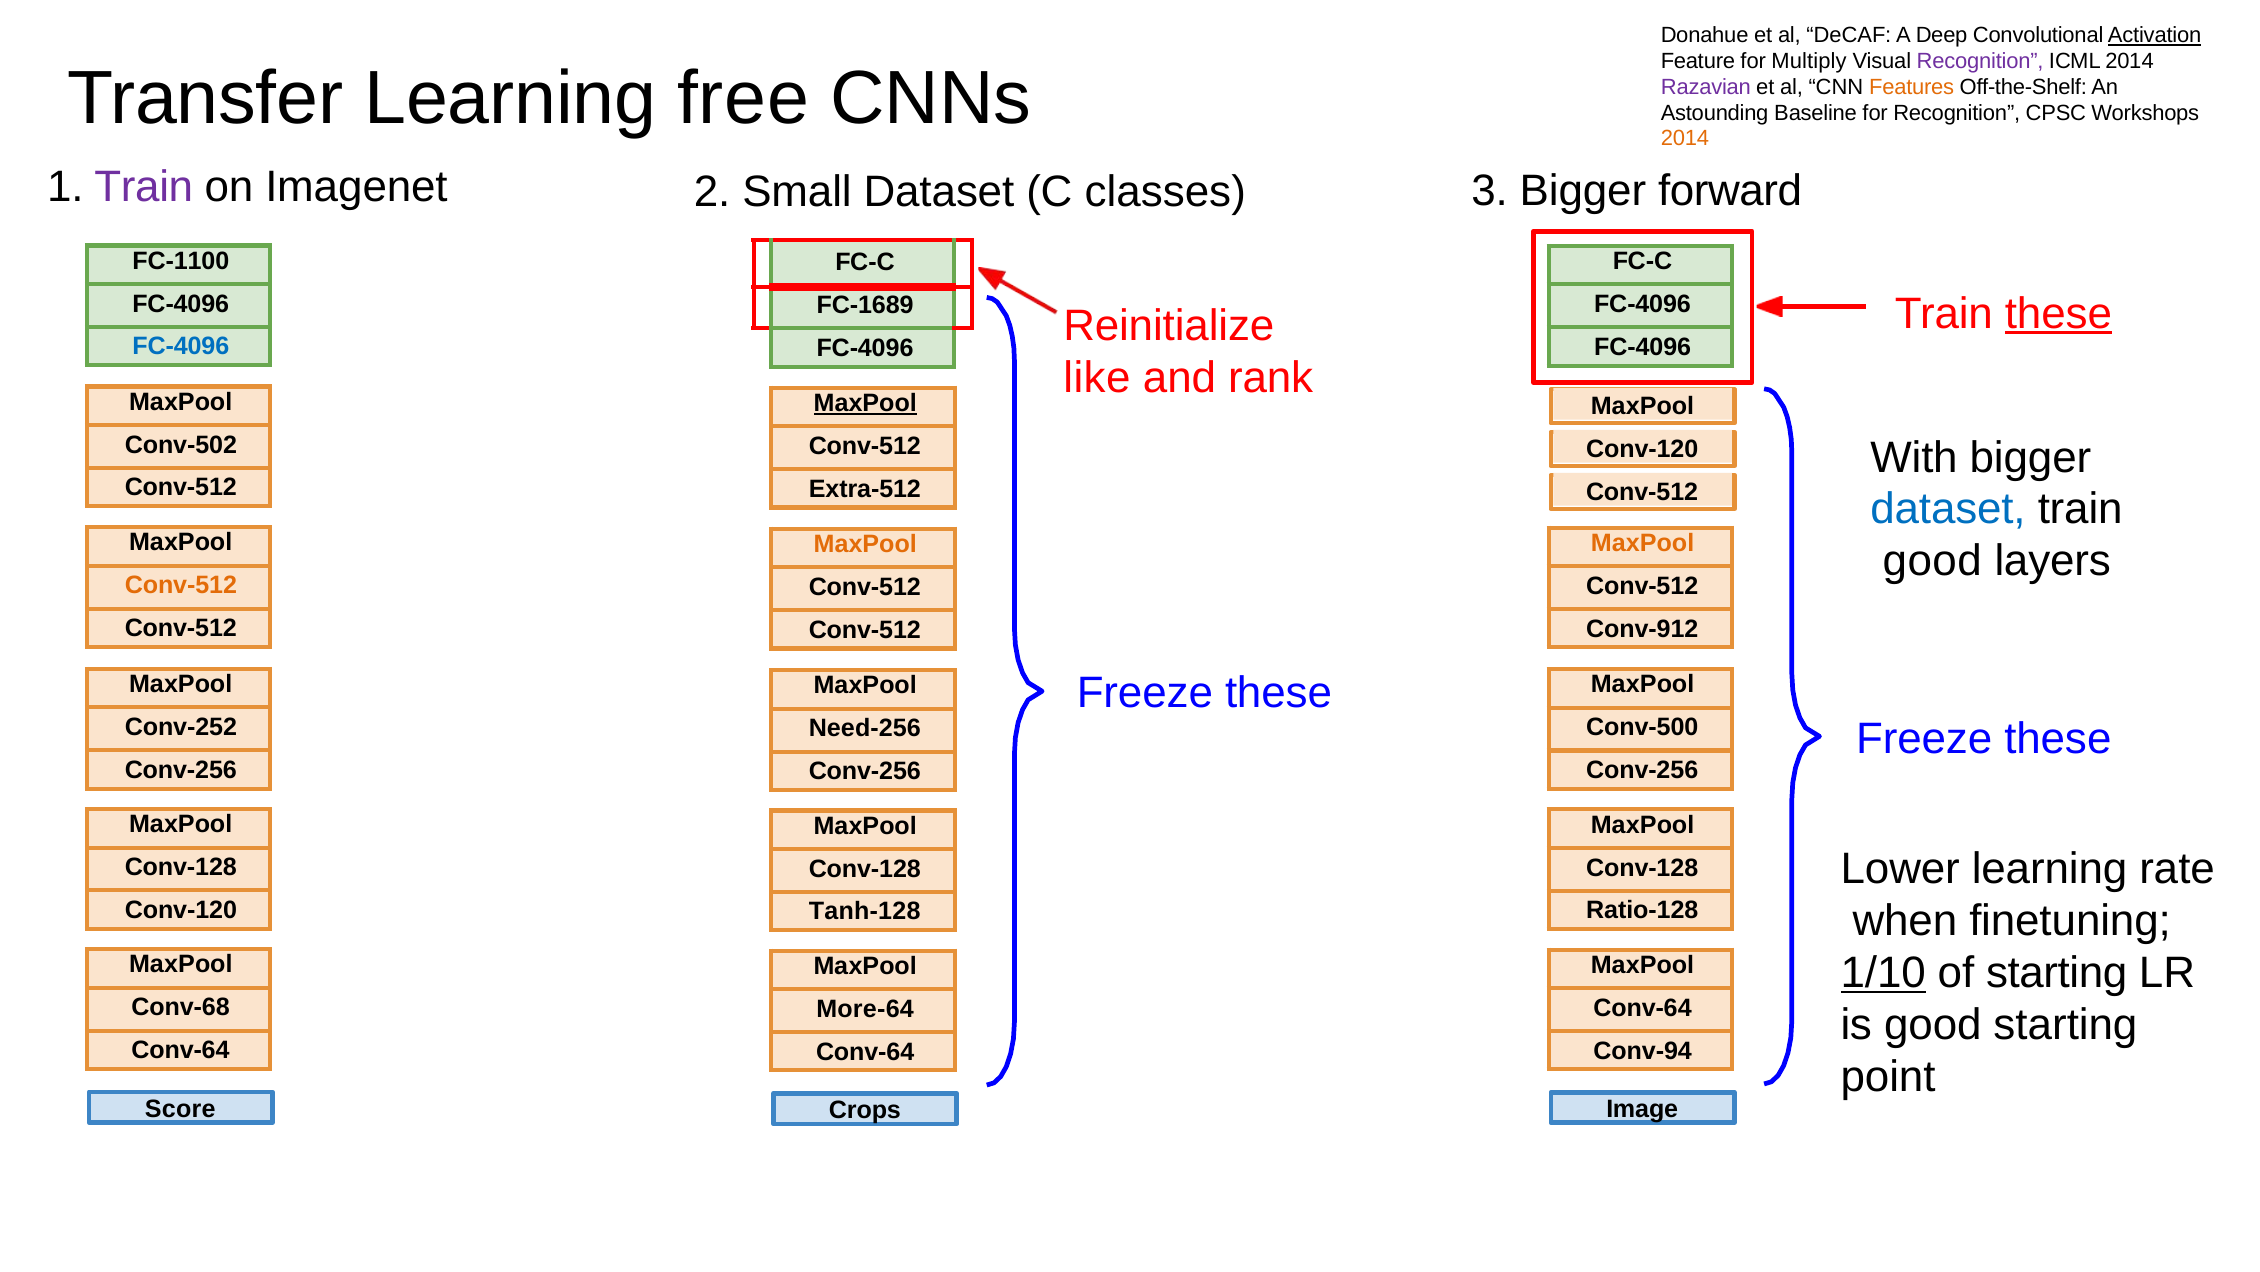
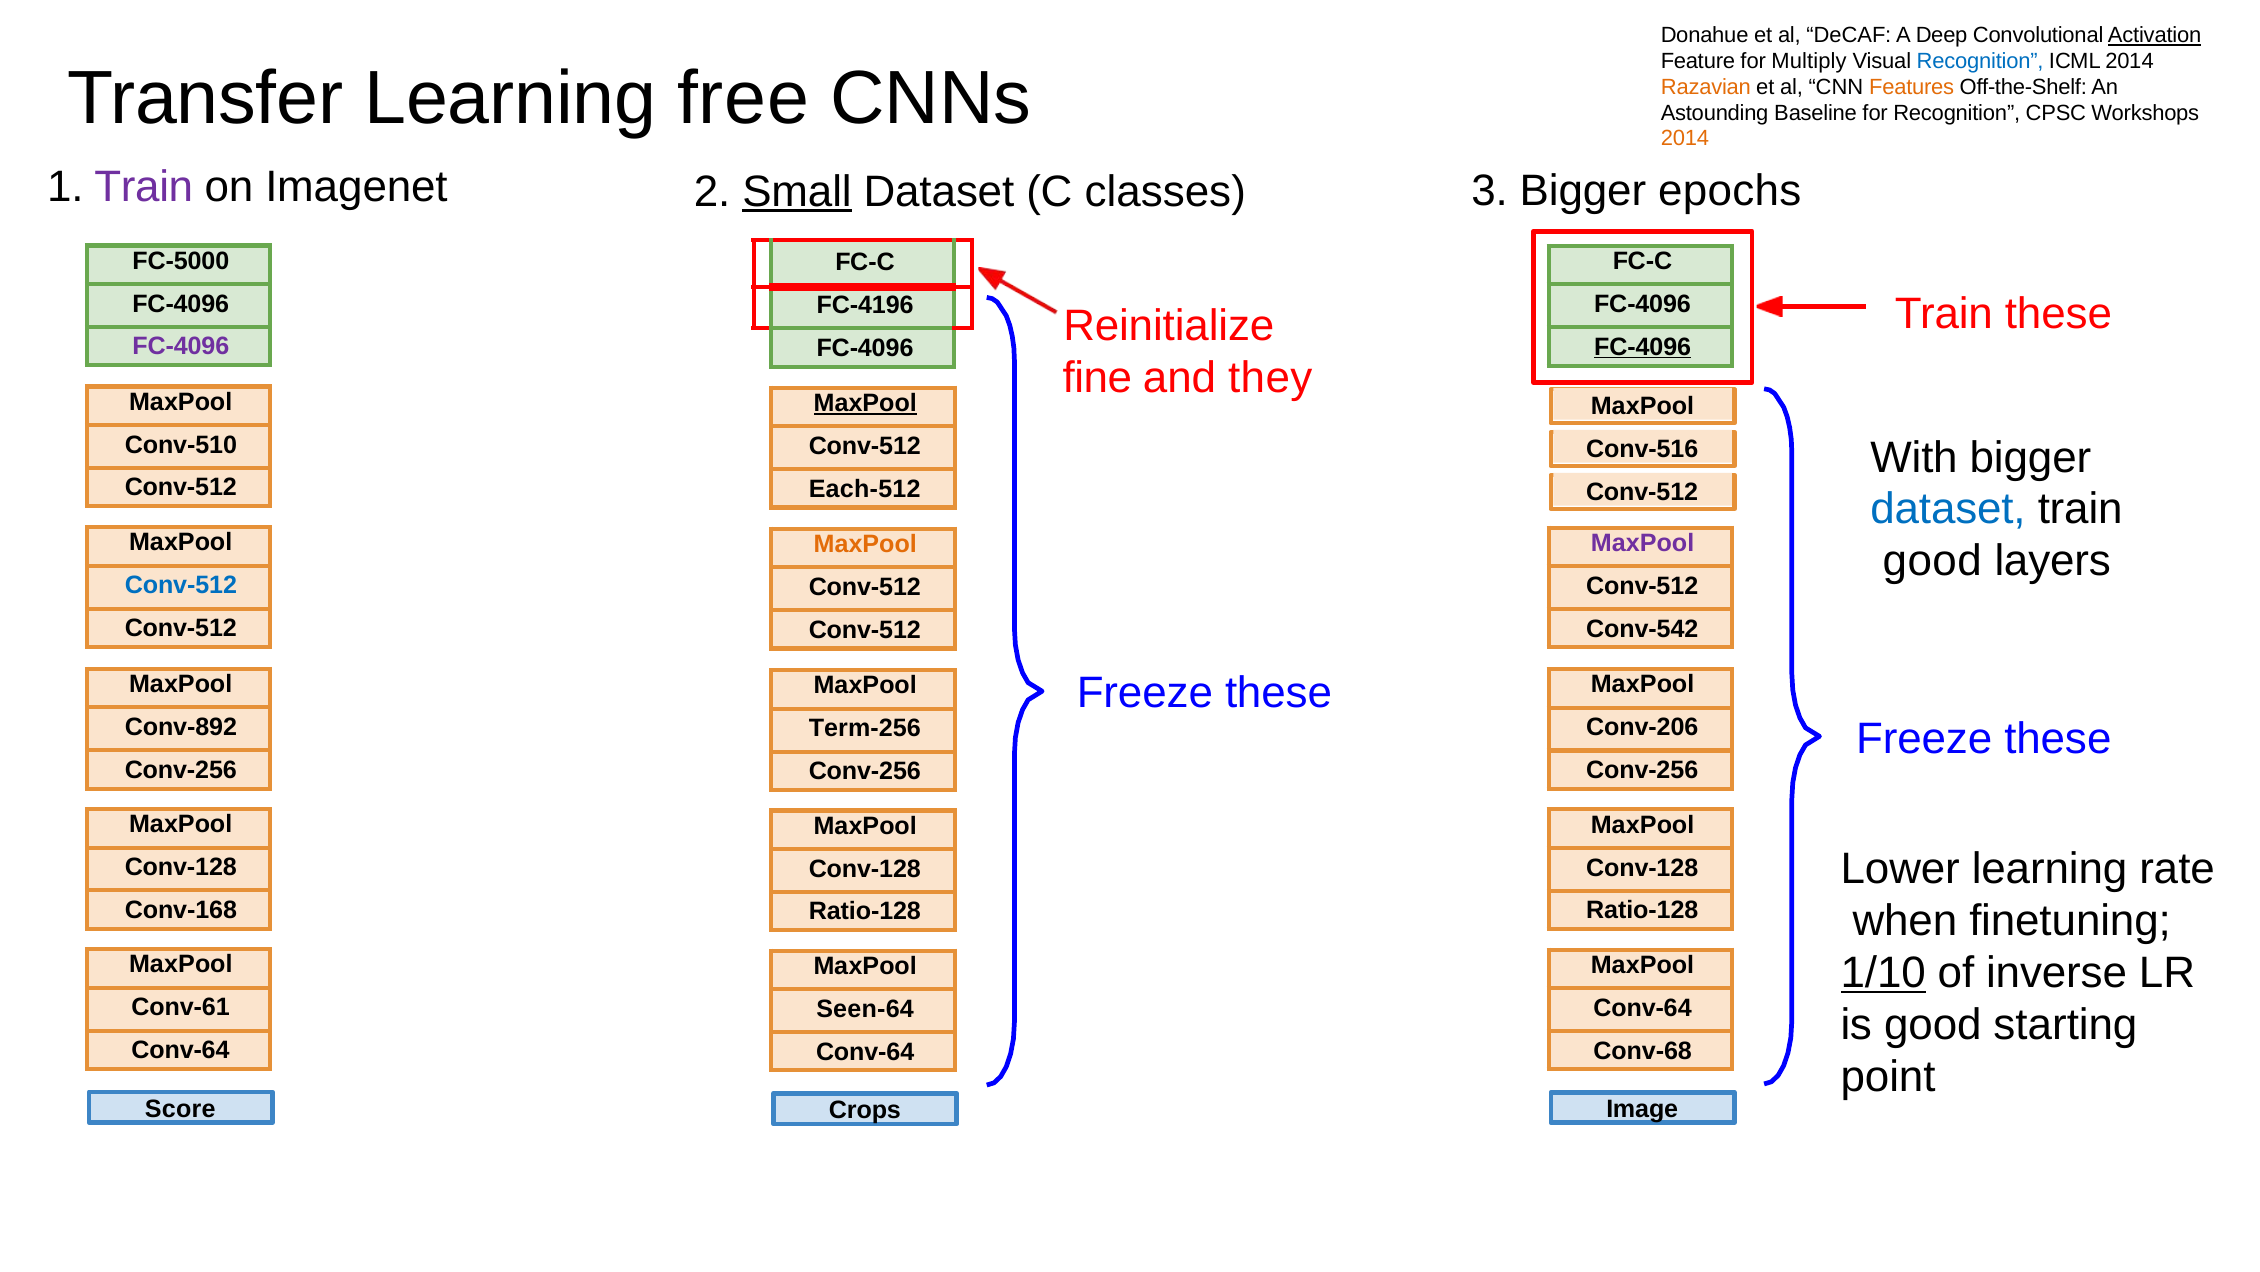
Recognition at (1980, 61) colour: purple -> blue
Razavian colour: purple -> orange
forward: forward -> epochs
Small underline: none -> present
FC-1100: FC-1100 -> FC-5000
FC-1689: FC-1689 -> FC-4196
these at (2058, 314) underline: present -> none
FC-4096 at (181, 346) colour: blue -> purple
FC-4096 at (1643, 347) underline: none -> present
like: like -> fine
rank: rank -> they
Conv-502: Conv-502 -> Conv-510
Conv-120 at (1642, 449): Conv-120 -> Conv-516
Extra-512: Extra-512 -> Each-512
MaxPool at (1643, 543) colour: orange -> purple
Conv-512 at (181, 585) colour: orange -> blue
Conv-912: Conv-912 -> Conv-542
Conv-252: Conv-252 -> Conv-892
Conv-500: Conv-500 -> Conv-206
Need-256: Need-256 -> Term-256
Conv-120 at (181, 910): Conv-120 -> Conv-168
Tanh-128 at (865, 911): Tanh-128 -> Ratio-128
of starting: starting -> inverse
Conv-68: Conv-68 -> Conv-61
More-64: More-64 -> Seen-64
Conv-94: Conv-94 -> Conv-68
